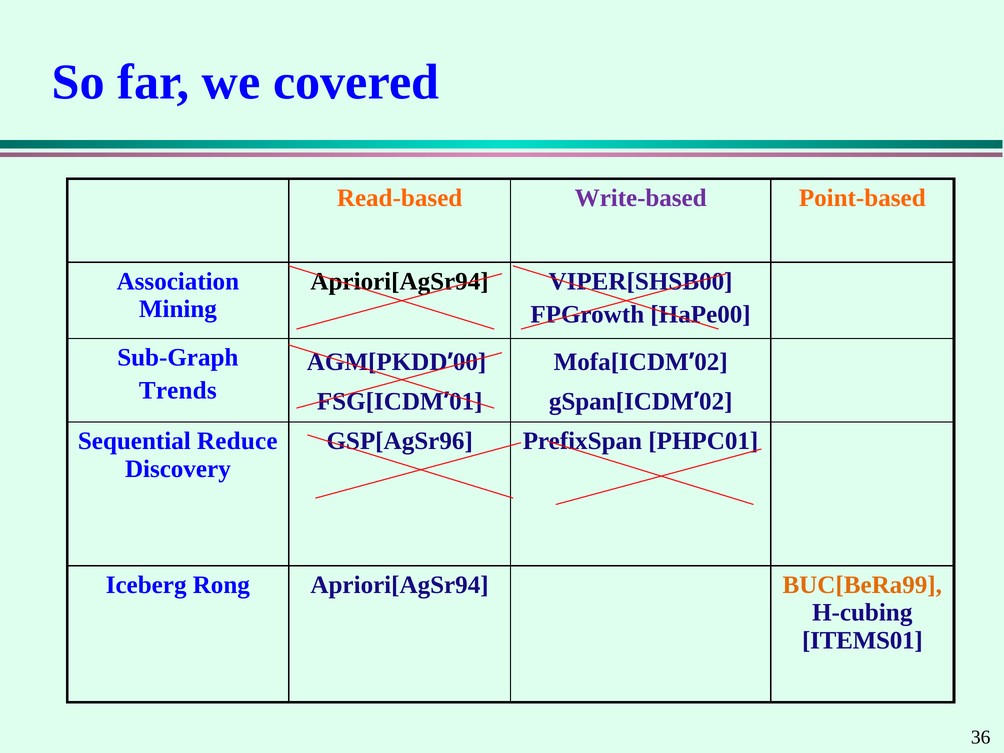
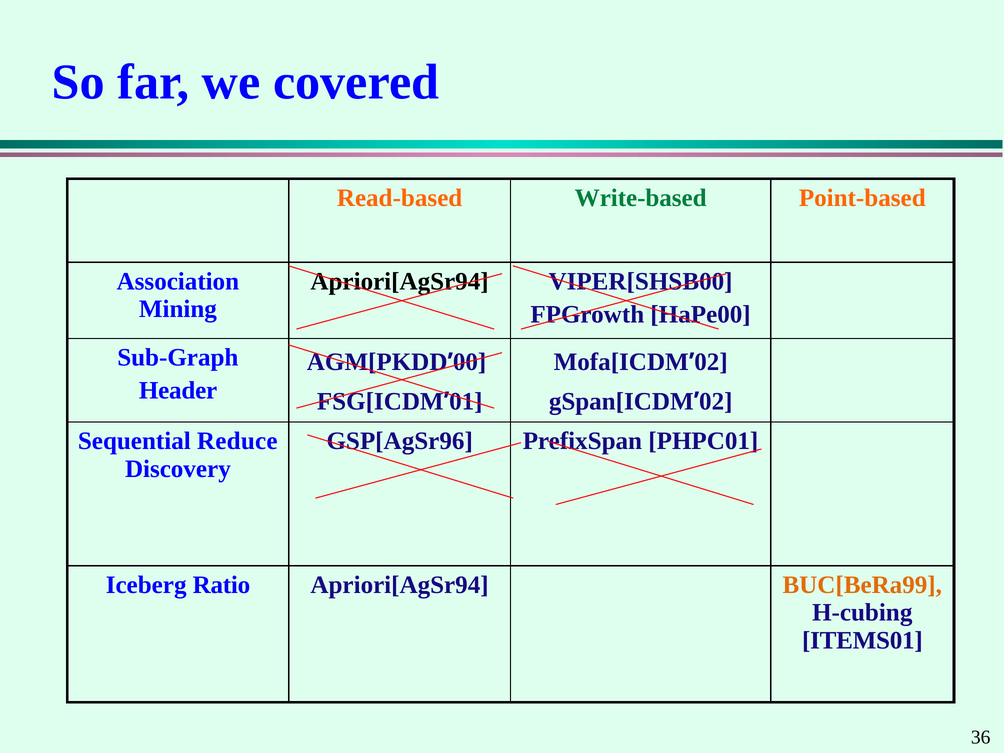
Write-based colour: purple -> green
Trends: Trends -> Header
Rong: Rong -> Ratio
